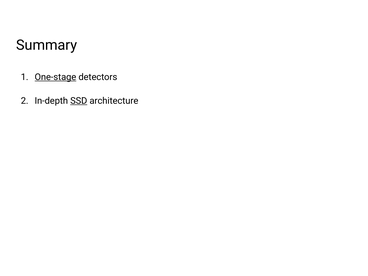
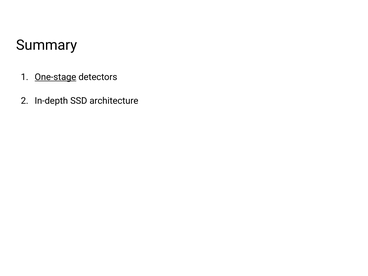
SSD underline: present -> none
